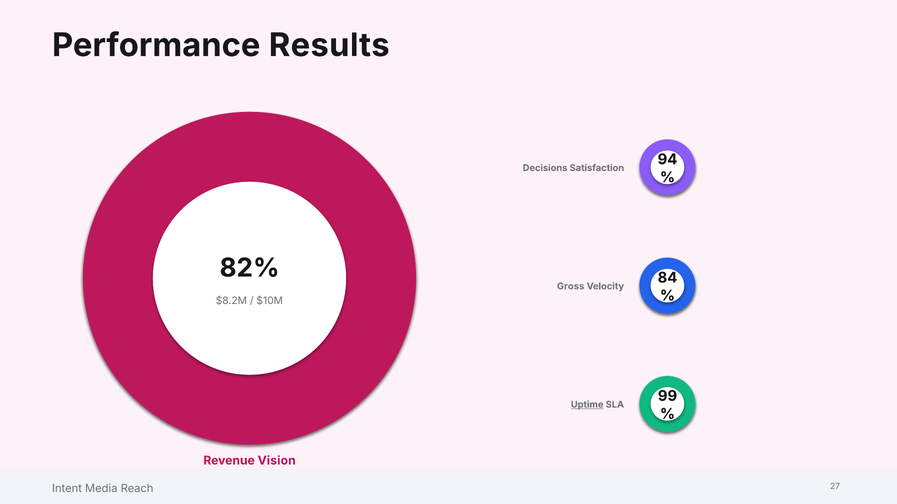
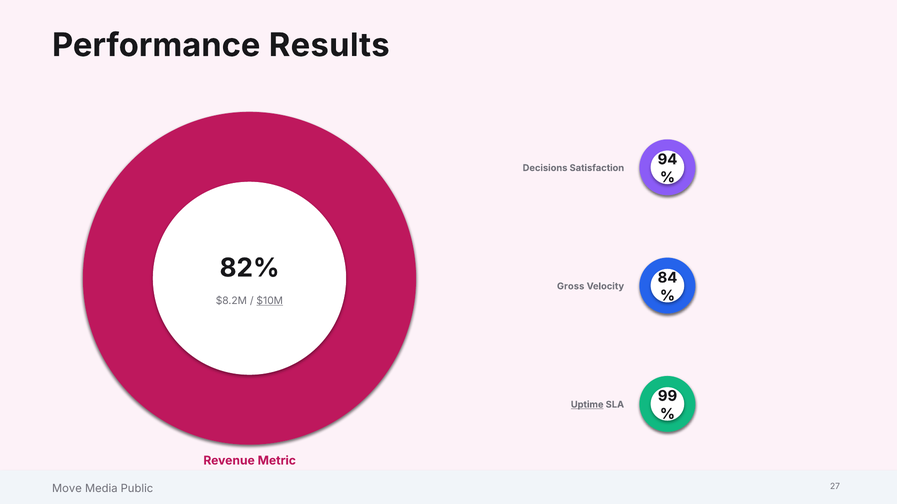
$10M underline: none -> present
Vision: Vision -> Metric
Intent: Intent -> Move
Reach: Reach -> Public
